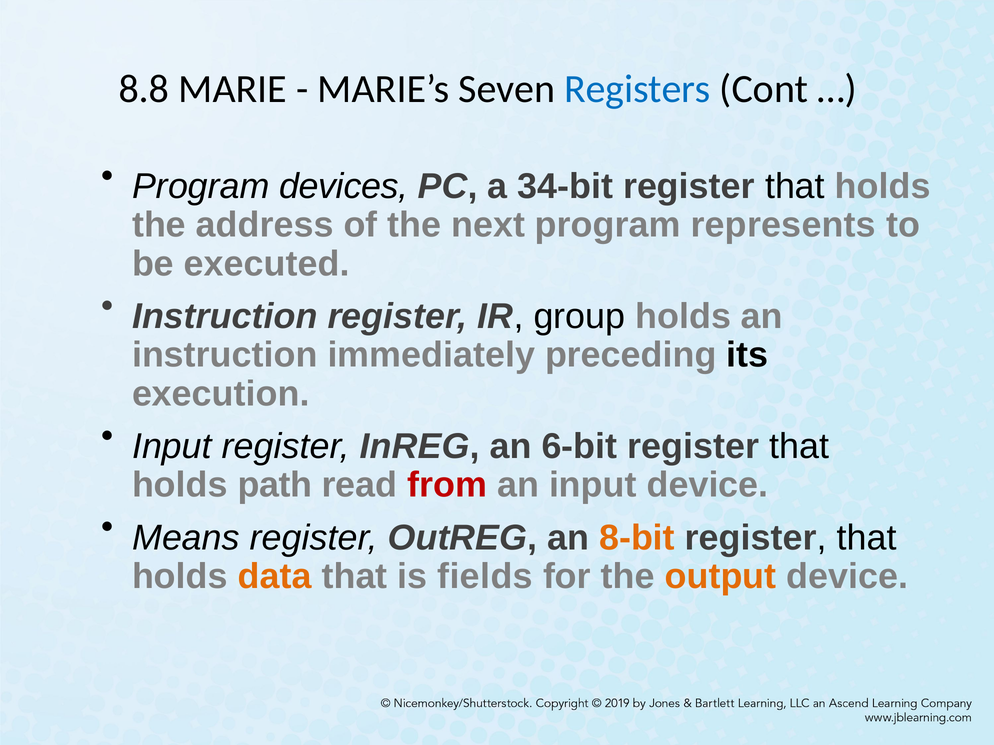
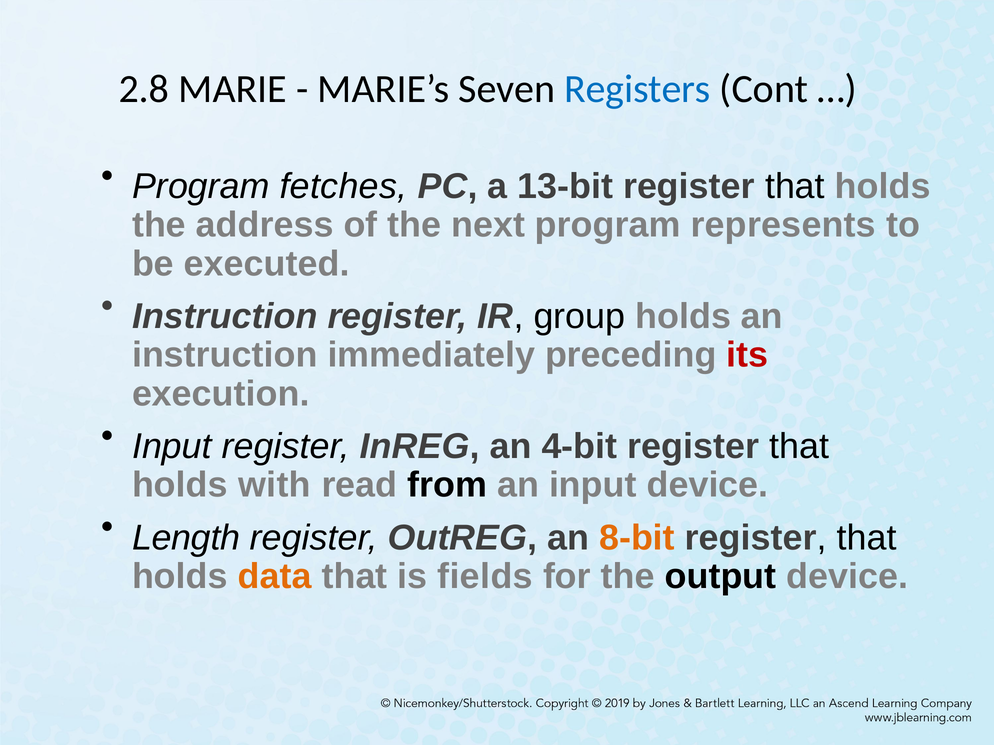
8.8: 8.8 -> 2.8
devices: devices -> fetches
34-bit: 34-bit -> 13-bit
its colour: black -> red
6-bit: 6-bit -> 4-bit
path: path -> with
from colour: red -> black
Means: Means -> Length
output colour: orange -> black
